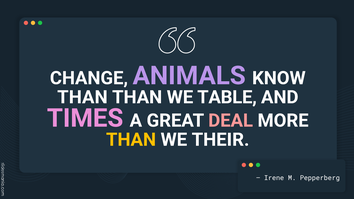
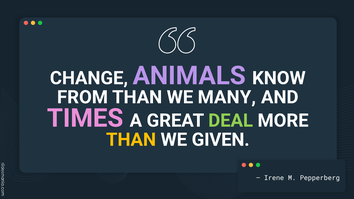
THAN at (82, 97): THAN -> FROM
TABLE: TABLE -> MANY
DEAL colour: pink -> light green
THEIR: THEIR -> GIVEN
